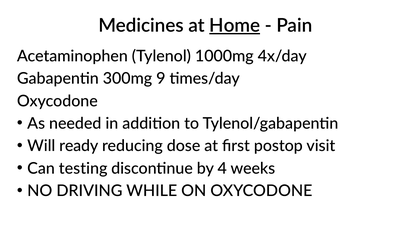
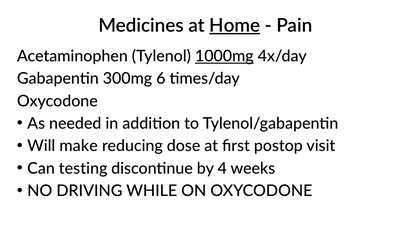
1000mg underline: none -> present
9: 9 -> 6
ready: ready -> make
